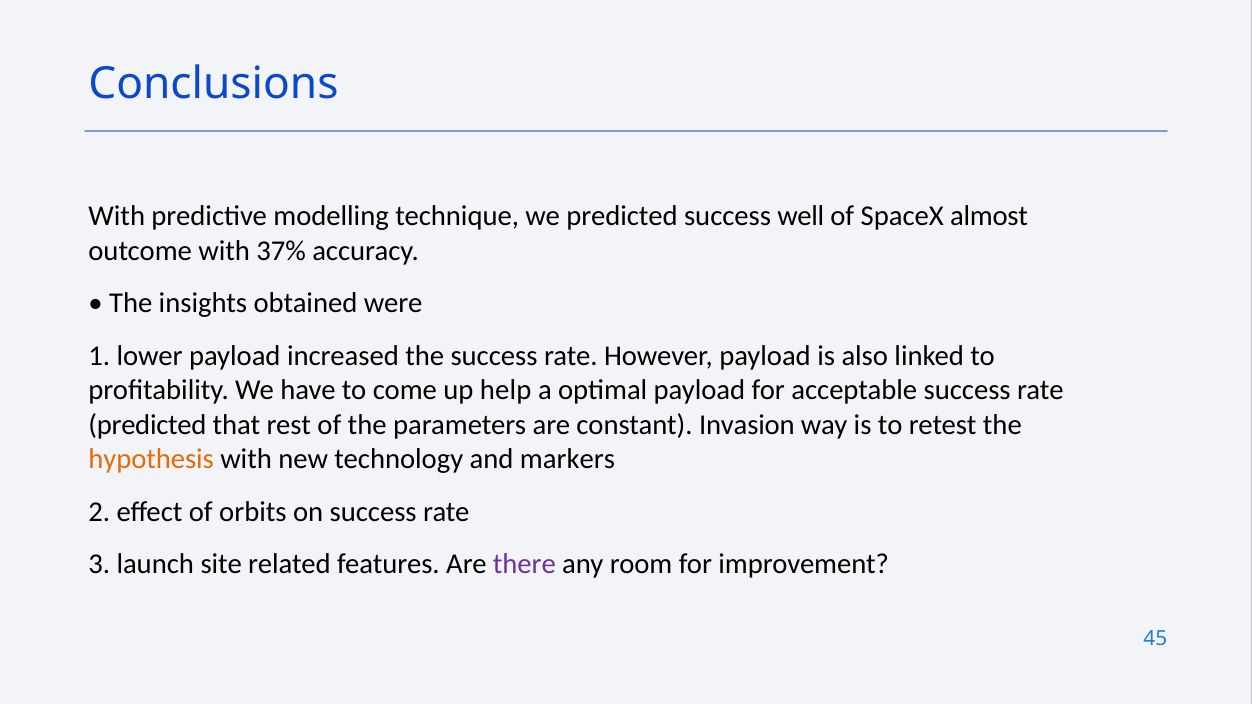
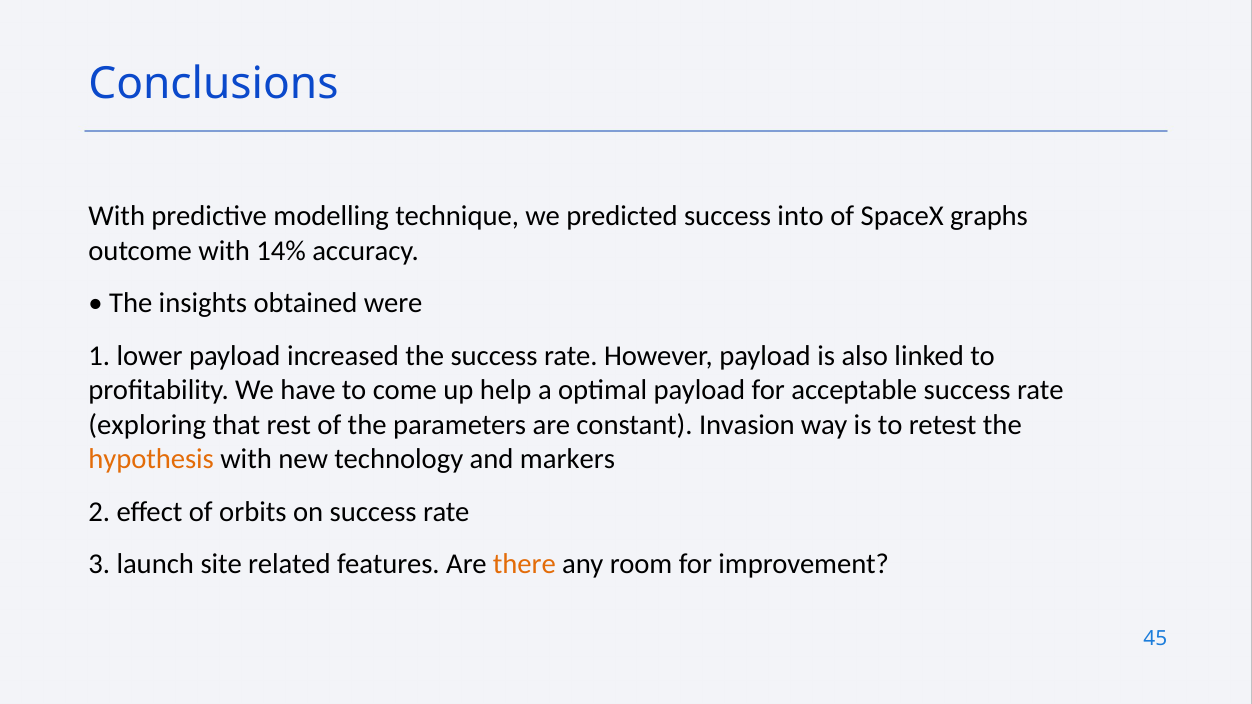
well: well -> into
almost: almost -> graphs
37%: 37% -> 14%
predicted at (147, 425): predicted -> exploring
there colour: purple -> orange
